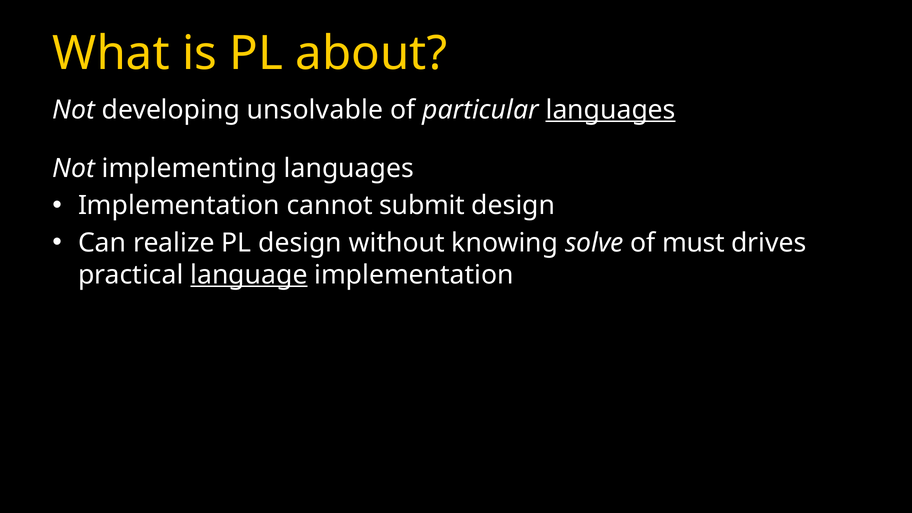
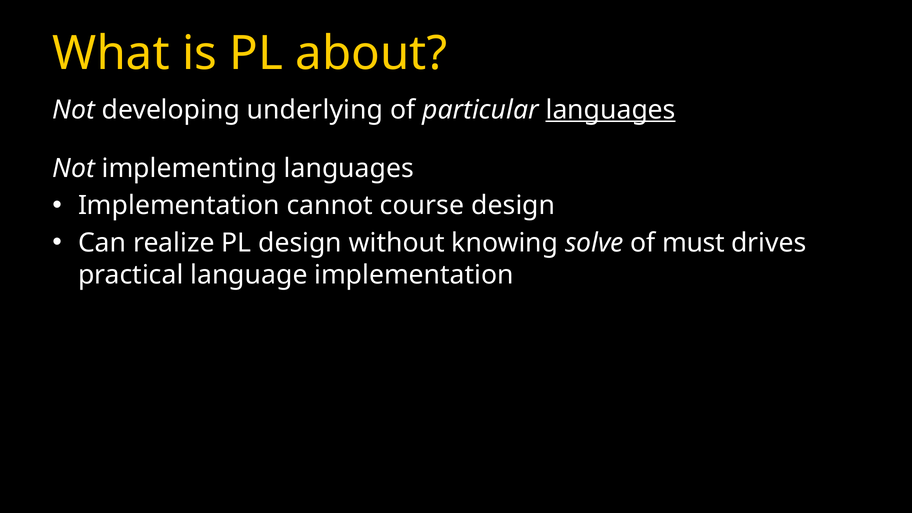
unsolvable: unsolvable -> underlying
submit: submit -> course
language underline: present -> none
